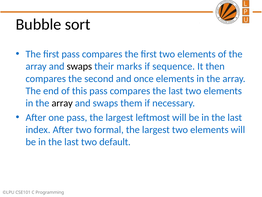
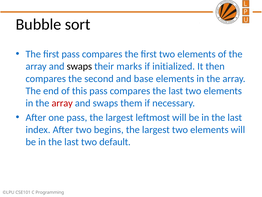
sequence: sequence -> initialized
once: once -> base
array at (62, 103) colour: black -> red
formal: formal -> begins
